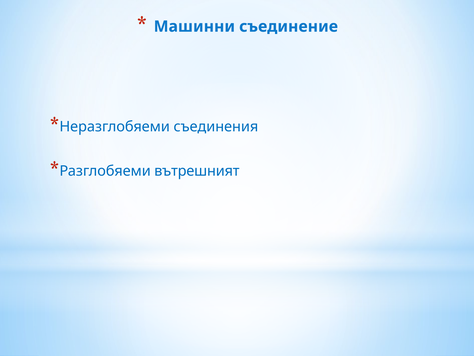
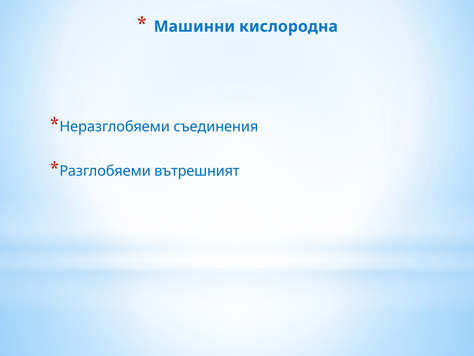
съединение: съединение -> кислородна
